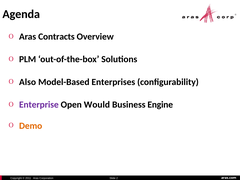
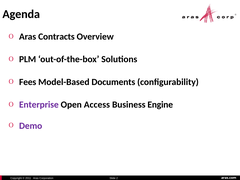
Also: Also -> Fees
Enterprises: Enterprises -> Documents
Would: Would -> Access
Demo colour: orange -> purple
